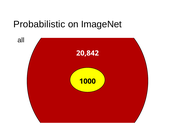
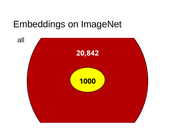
Probabilistic: Probabilistic -> Embeddings
